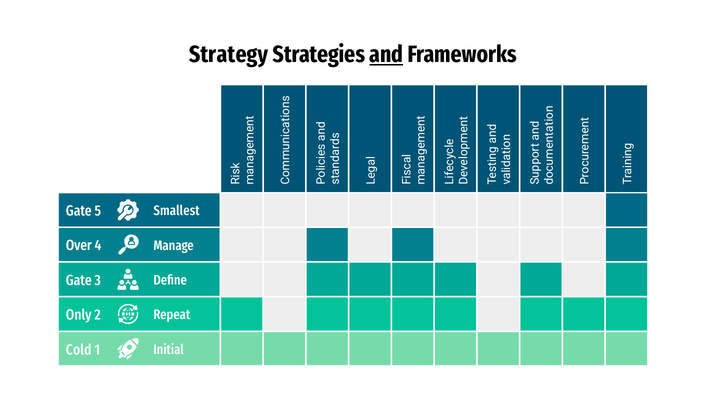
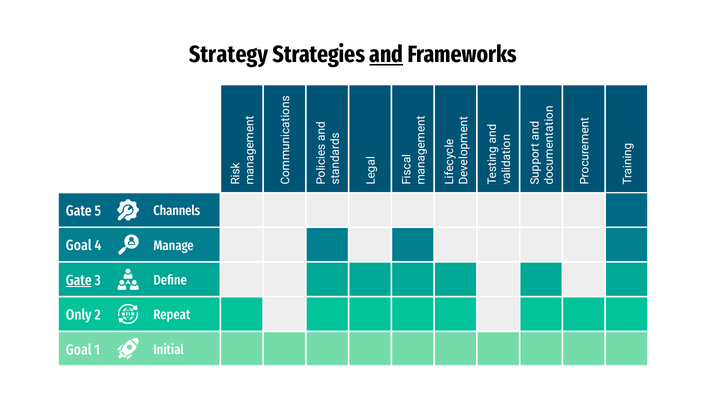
Smallest: Smallest -> Channels
Over at (79, 246): Over -> Goal
Gate at (79, 280) underline: none -> present
Cold at (79, 350): Cold -> Goal
